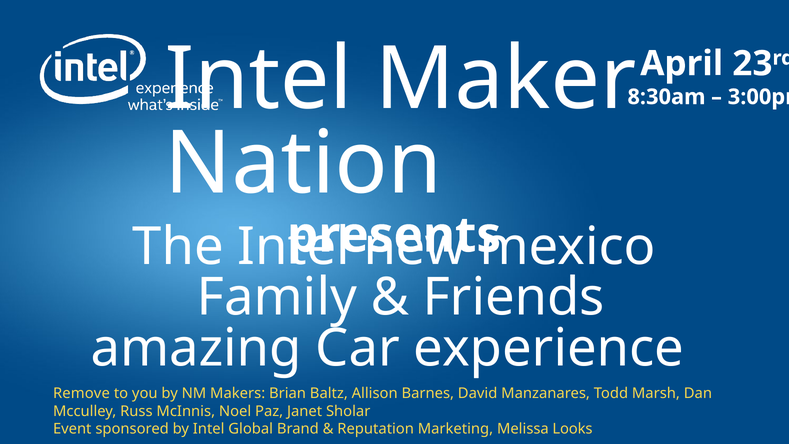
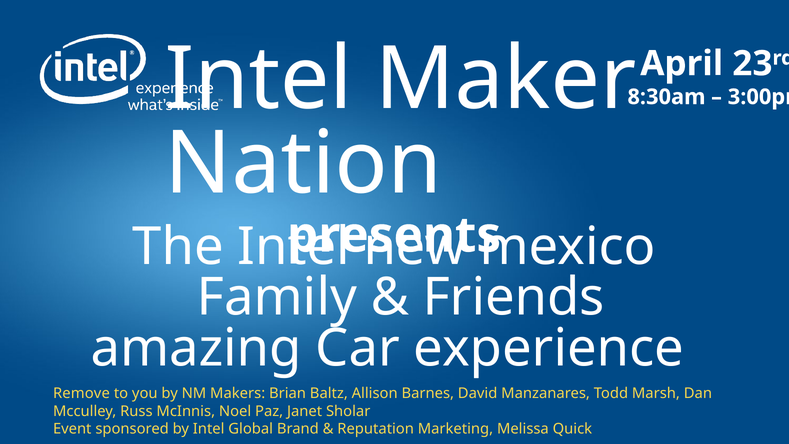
Looks: Looks -> Quick
